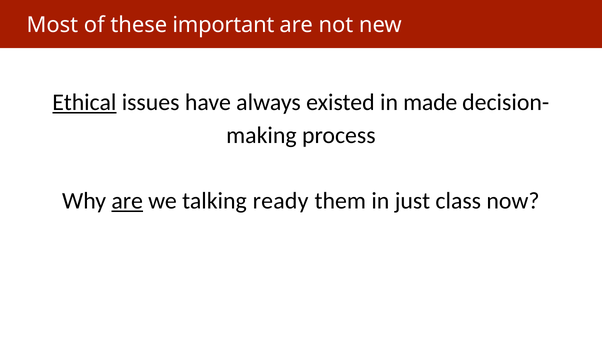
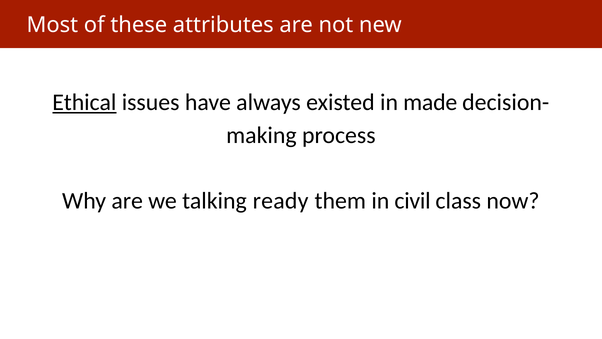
important: important -> attributes
are at (127, 201) underline: present -> none
just: just -> civil
